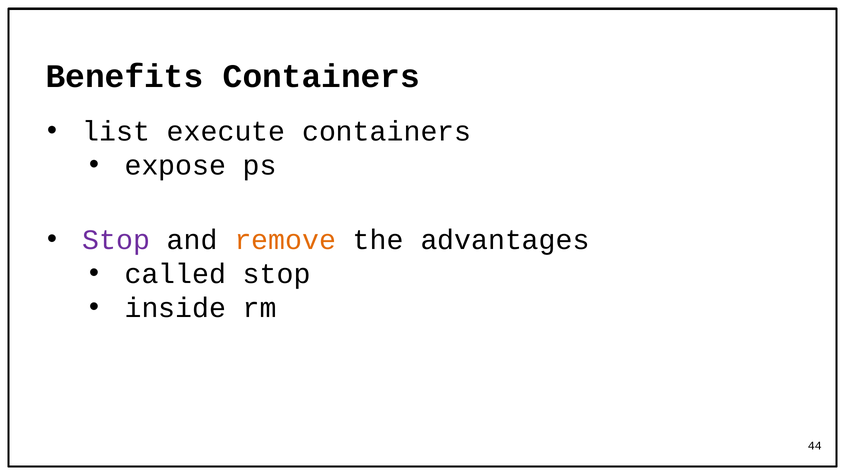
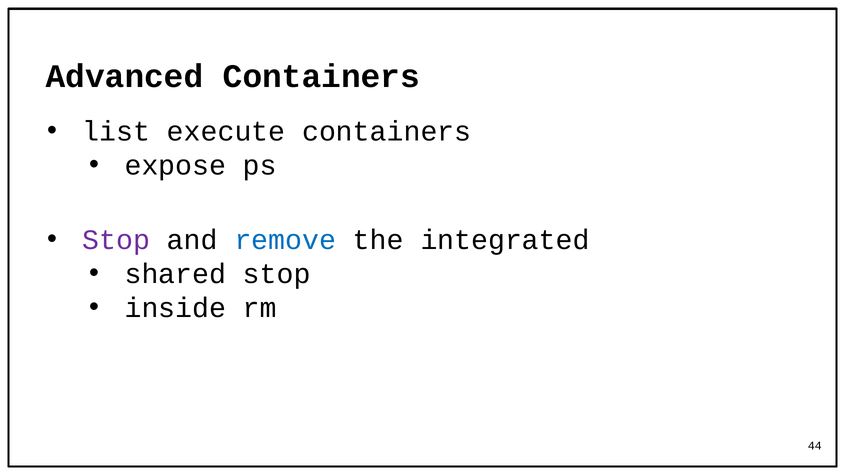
Benefits: Benefits -> Advanced
remove colour: orange -> blue
advantages: advantages -> integrated
called: called -> shared
